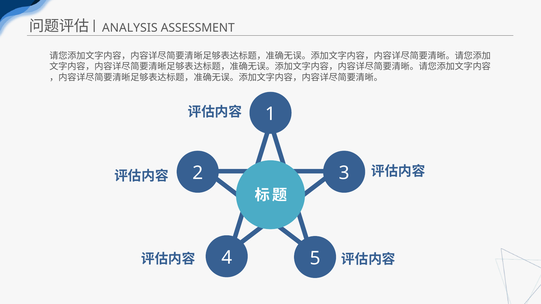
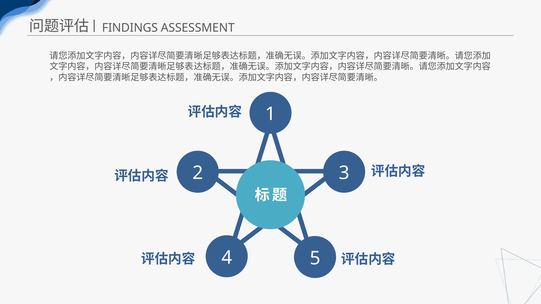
ANALYSIS: ANALYSIS -> FINDINGS
